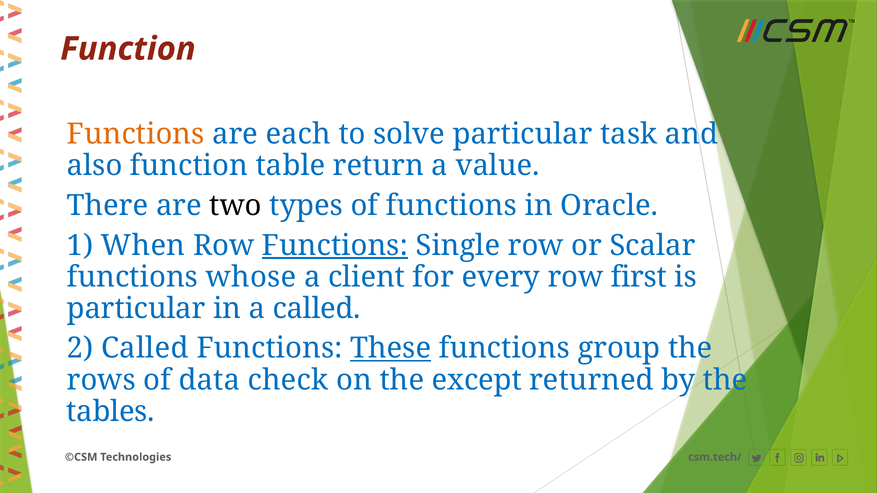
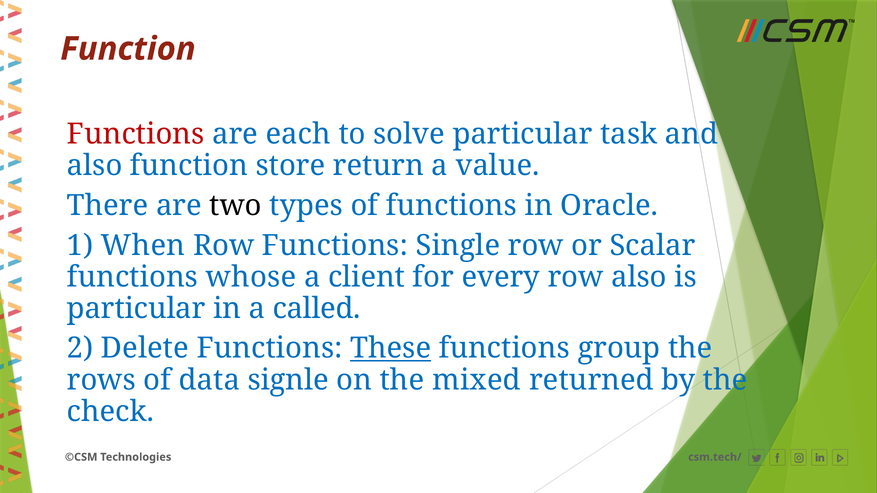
Functions at (136, 134) colour: orange -> red
table: table -> store
Functions at (335, 246) underline: present -> none
row first: first -> also
2 Called: Called -> Delete
check: check -> signle
except: except -> mixed
tables: tables -> check
